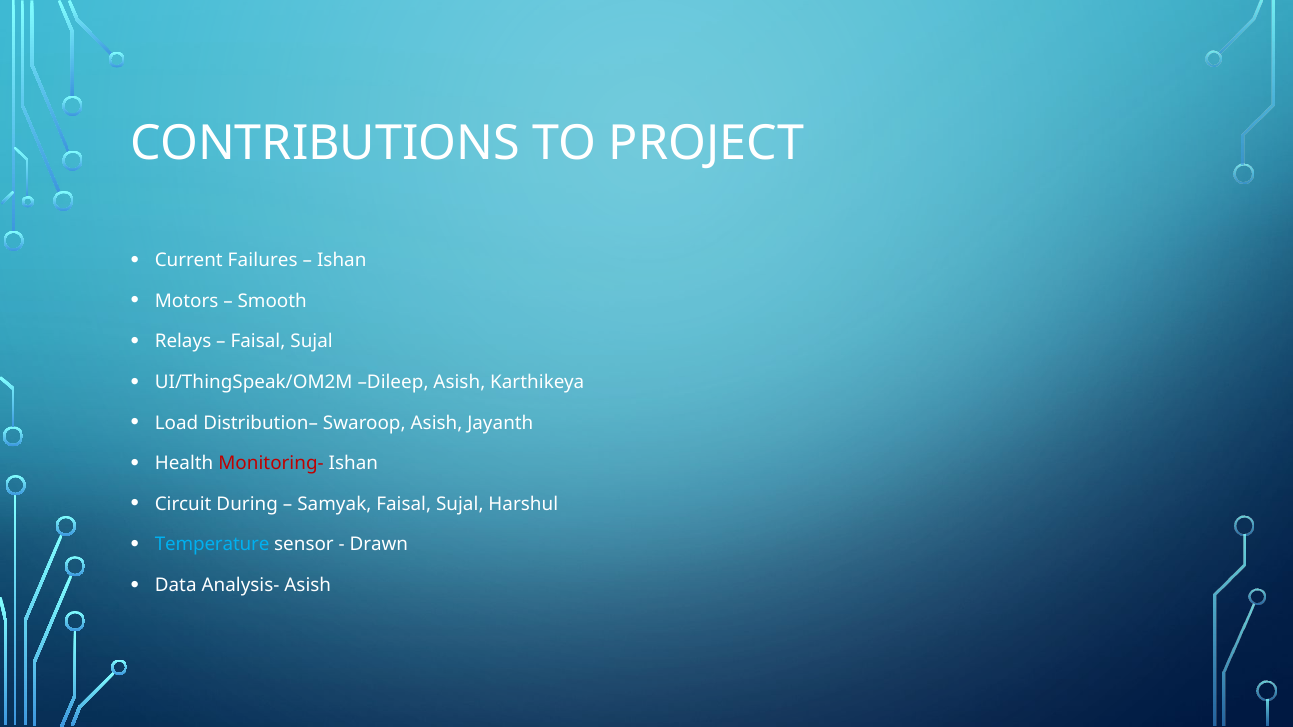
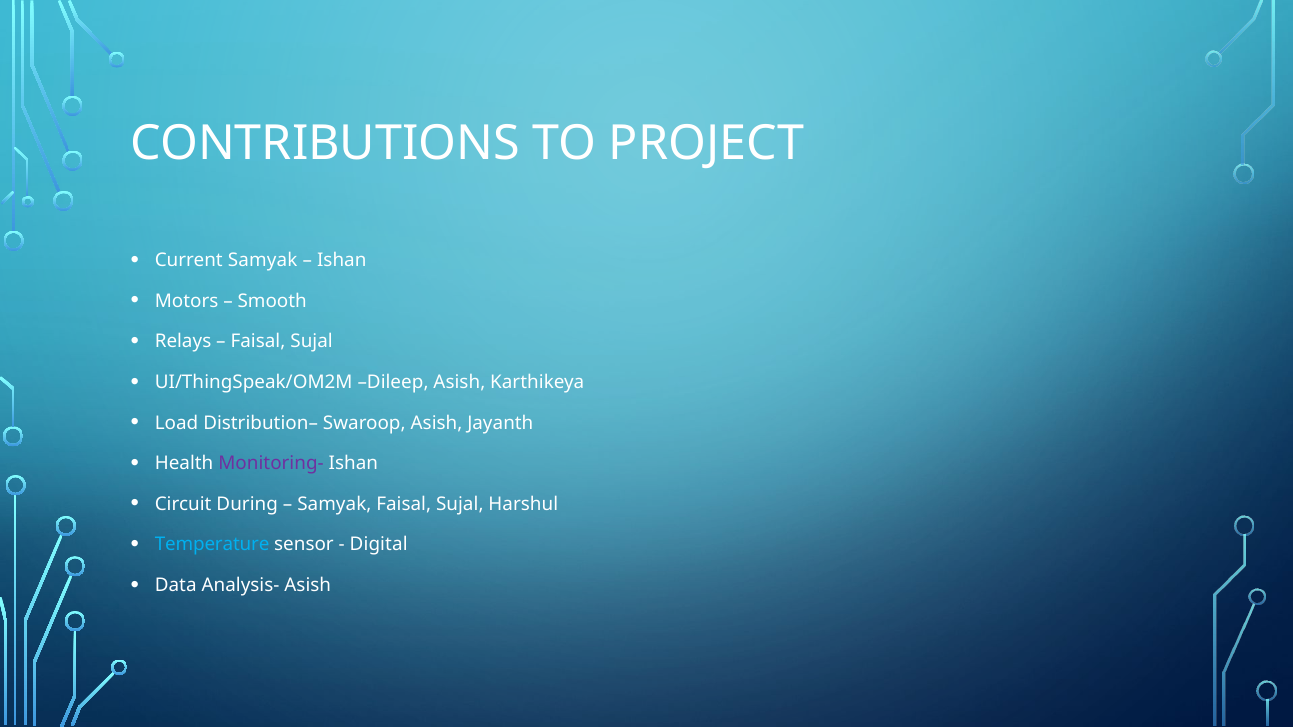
Current Failures: Failures -> Samyak
Monitoring- colour: red -> purple
Drawn: Drawn -> Digital
